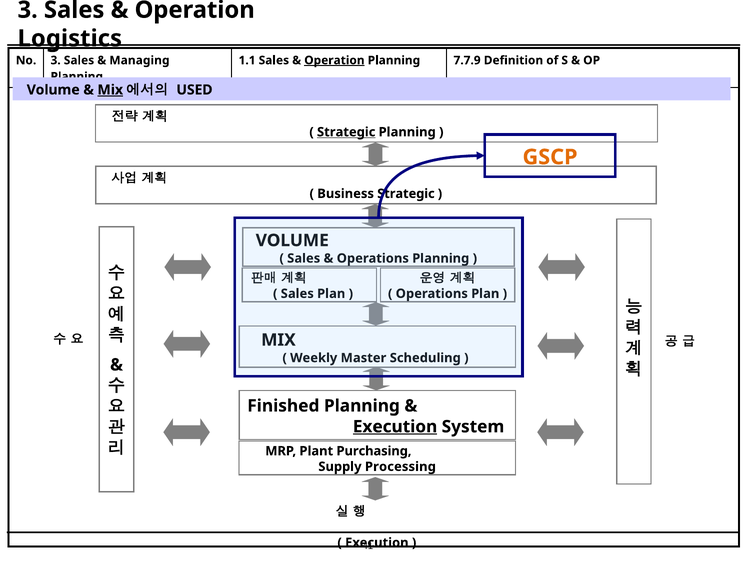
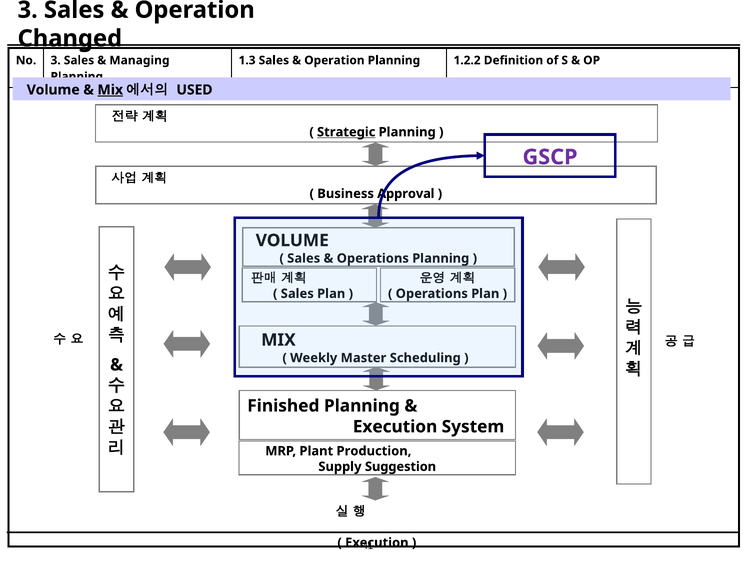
Logistics: Logistics -> Changed
1.1: 1.1 -> 1.3
Operation at (334, 60) underline: present -> none
7.7.9: 7.7.9 -> 1.2.2
GSCP colour: orange -> purple
Business Strategic: Strategic -> Approval
Execution at (395, 426) underline: present -> none
Purchasing: Purchasing -> Production
Processing: Processing -> Suggestion
